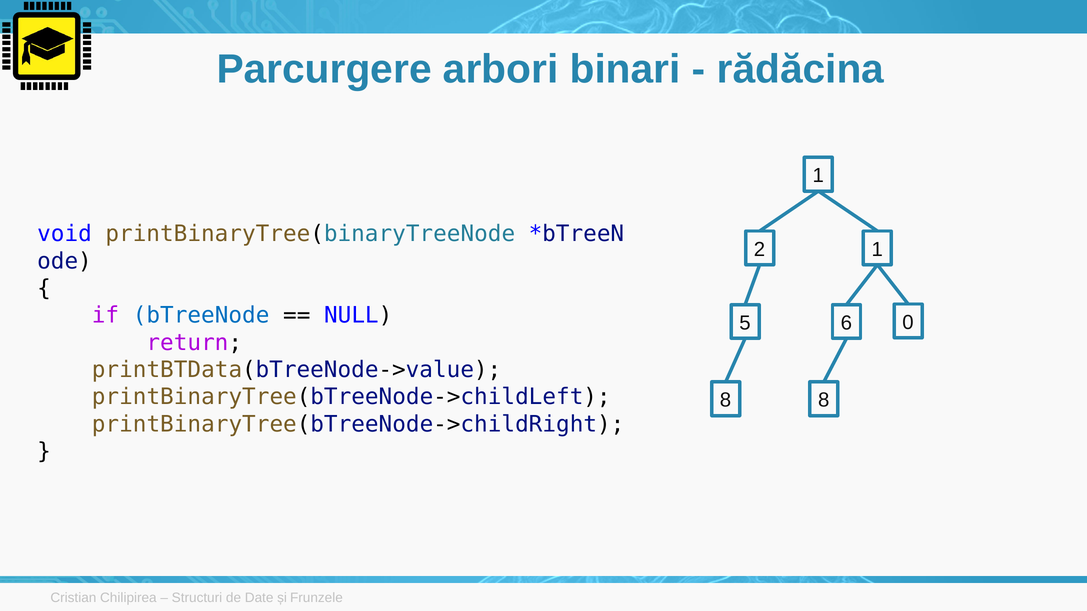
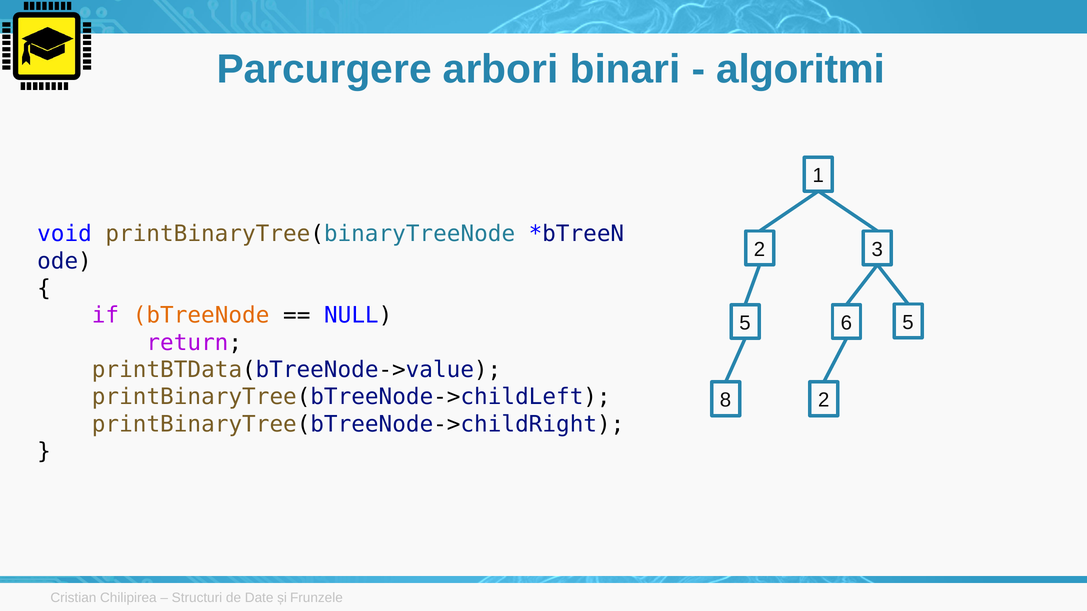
rădăcina: rădăcina -> algoritmi
2 1: 1 -> 3
bTreeNode colour: blue -> orange
6 0: 0 -> 5
8 8: 8 -> 2
